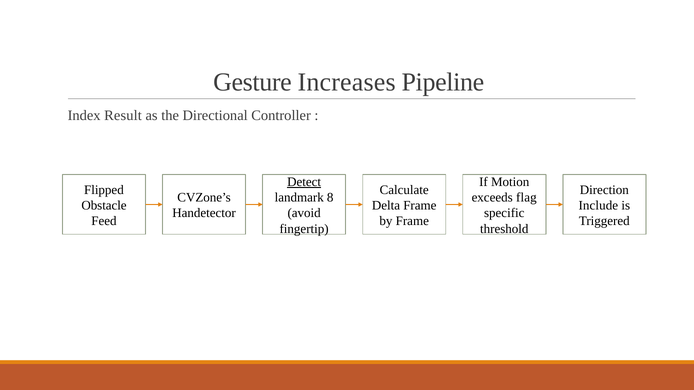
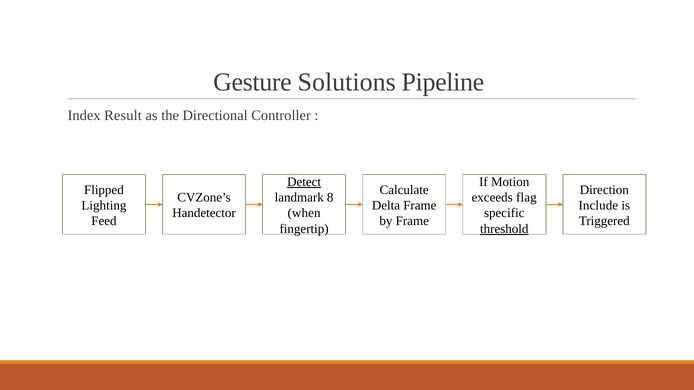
Increases: Increases -> Solutions
Obstacle: Obstacle -> Lighting
avoid: avoid -> when
threshold underline: none -> present
